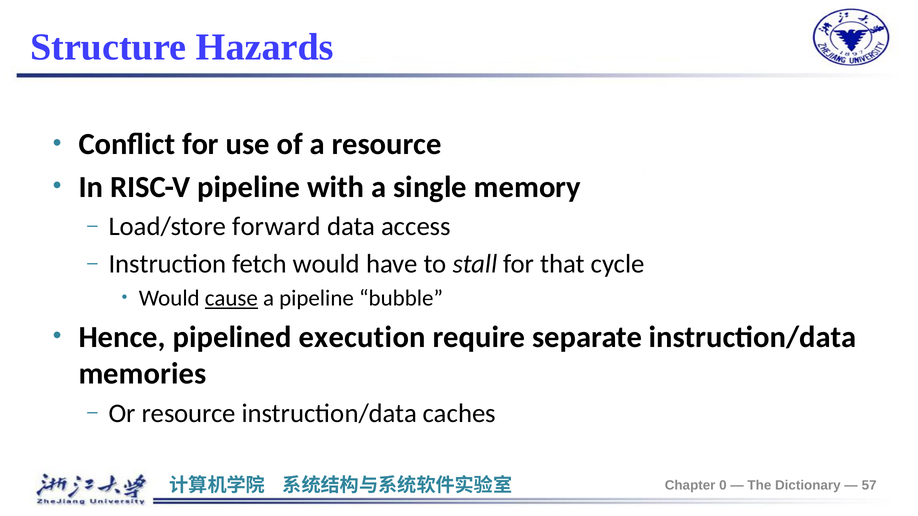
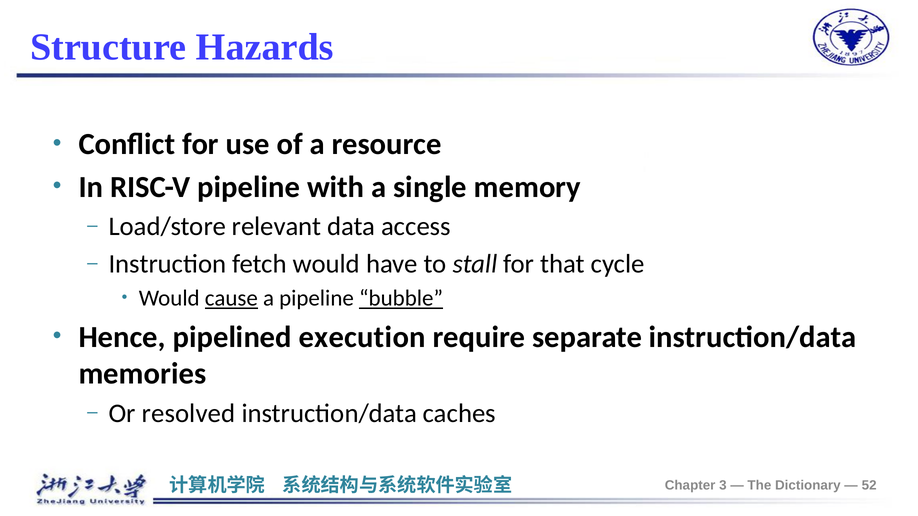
forward: forward -> relevant
bubble underline: none -> present
Or resource: resource -> resolved
0: 0 -> 3
57: 57 -> 52
